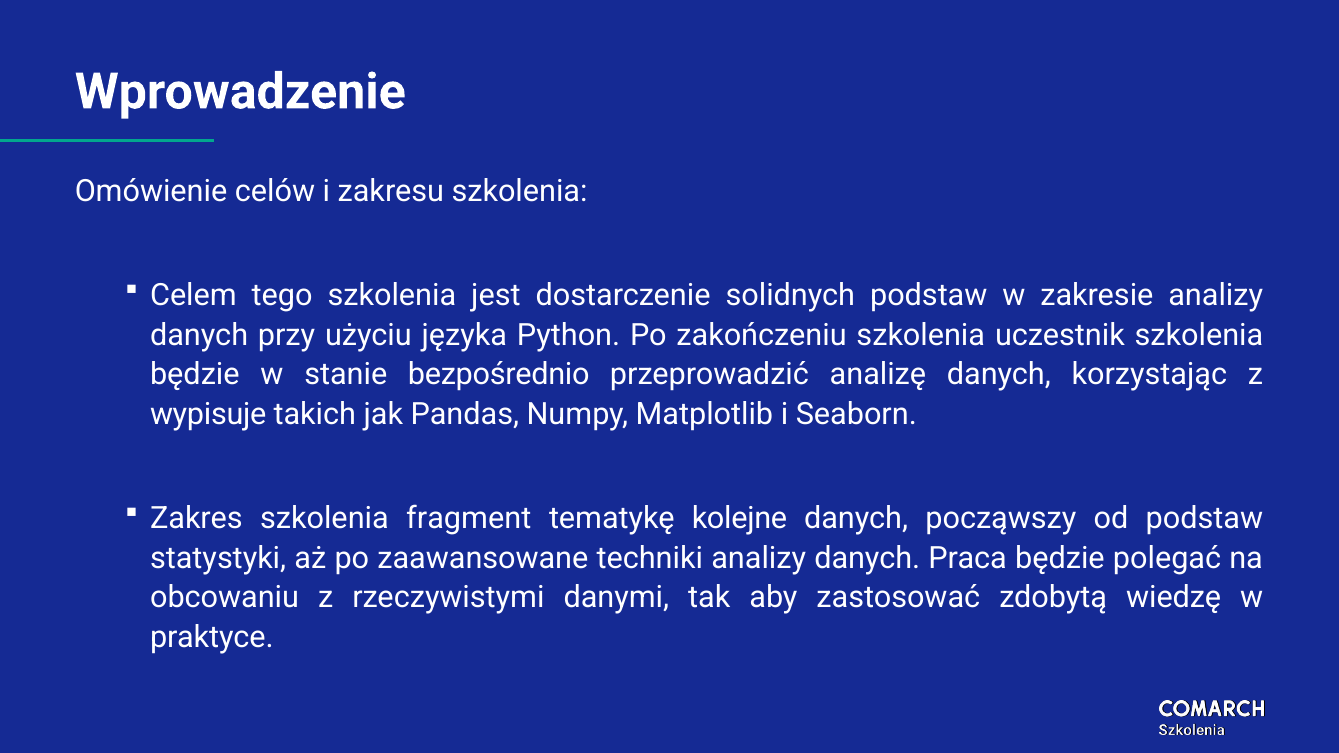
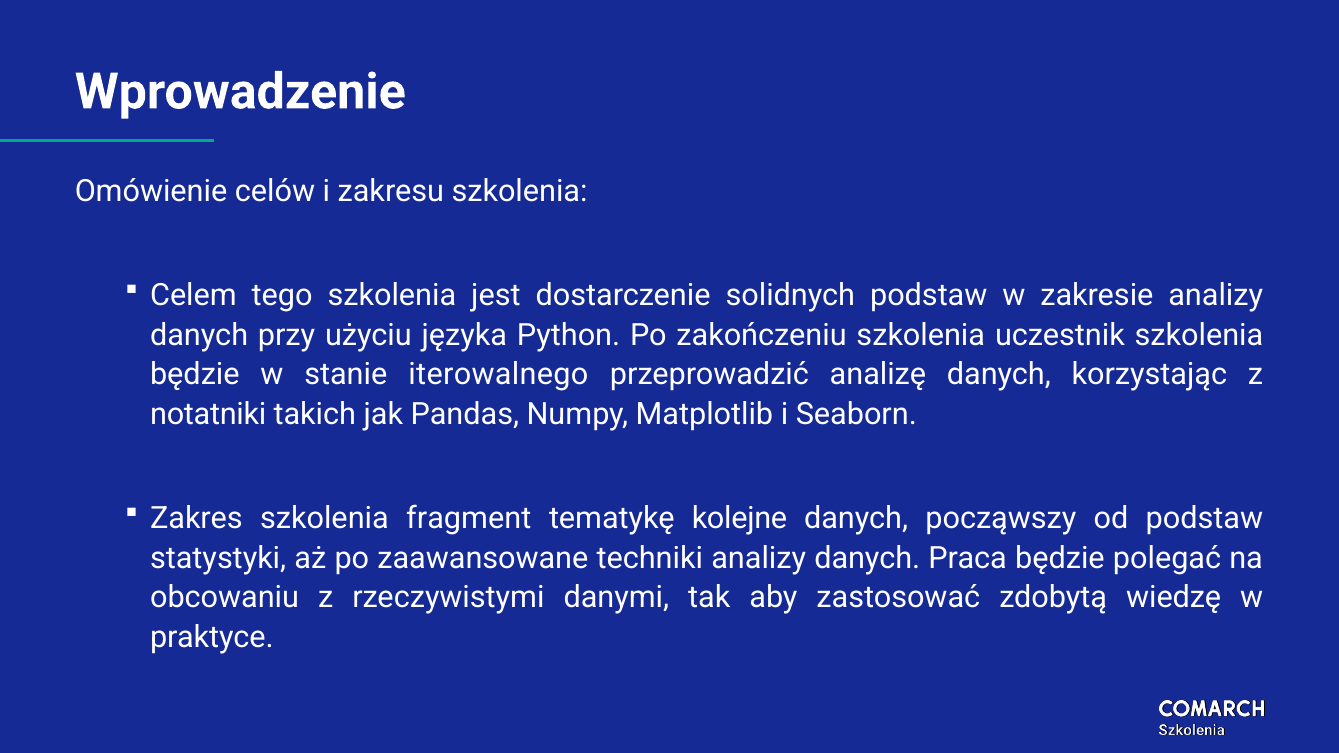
bezpośrednio: bezpośrednio -> iterowalnego
wypisuje: wypisuje -> notatniki
